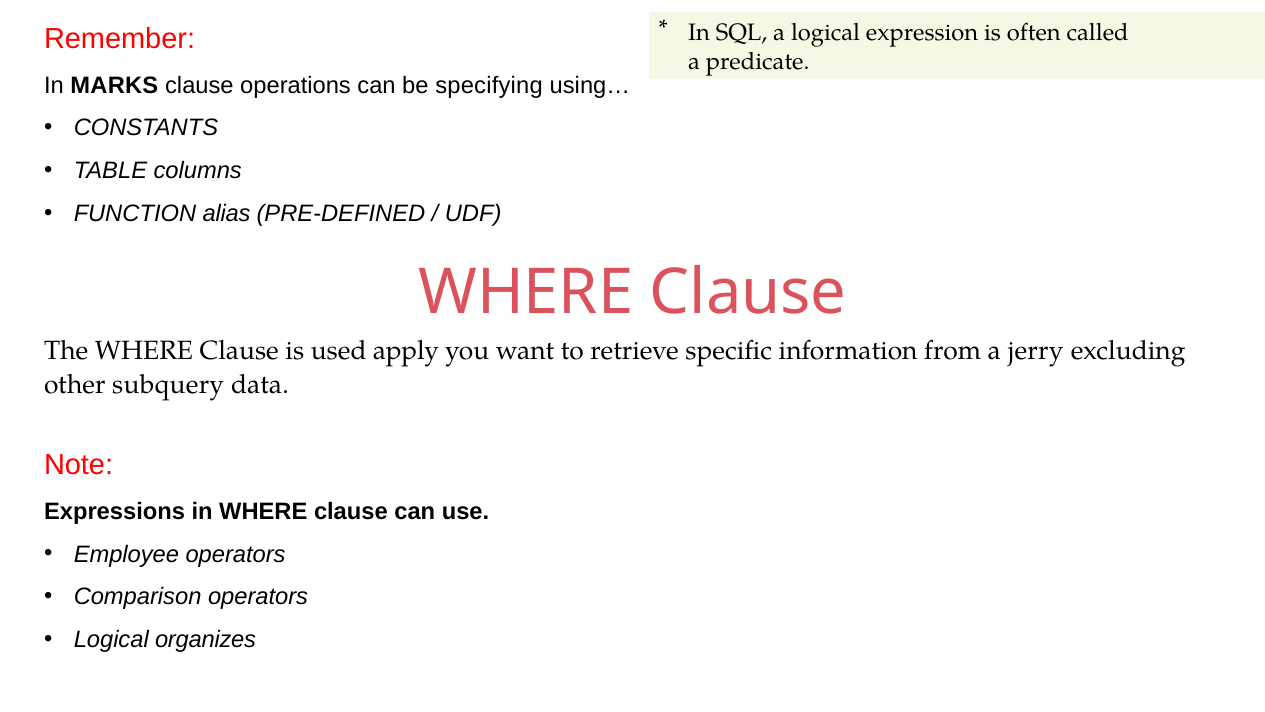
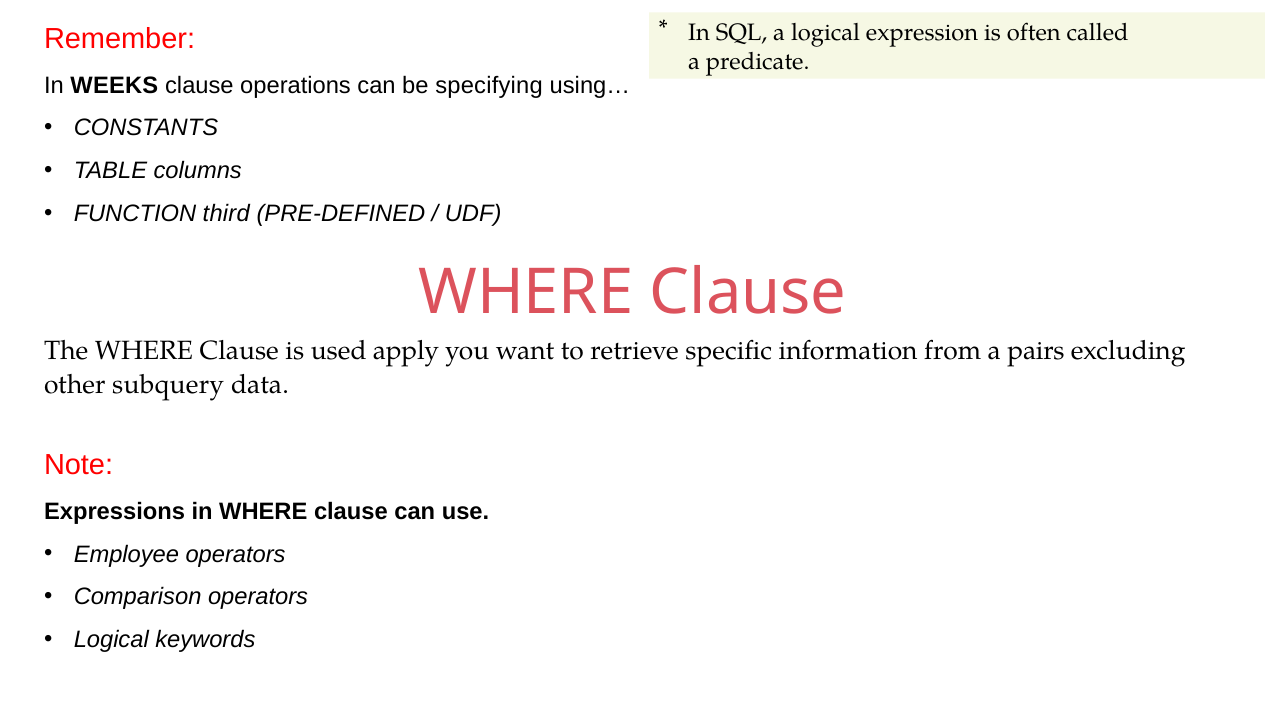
MARKS: MARKS -> WEEKS
alias: alias -> third
jerry: jerry -> pairs
organizes: organizes -> keywords
